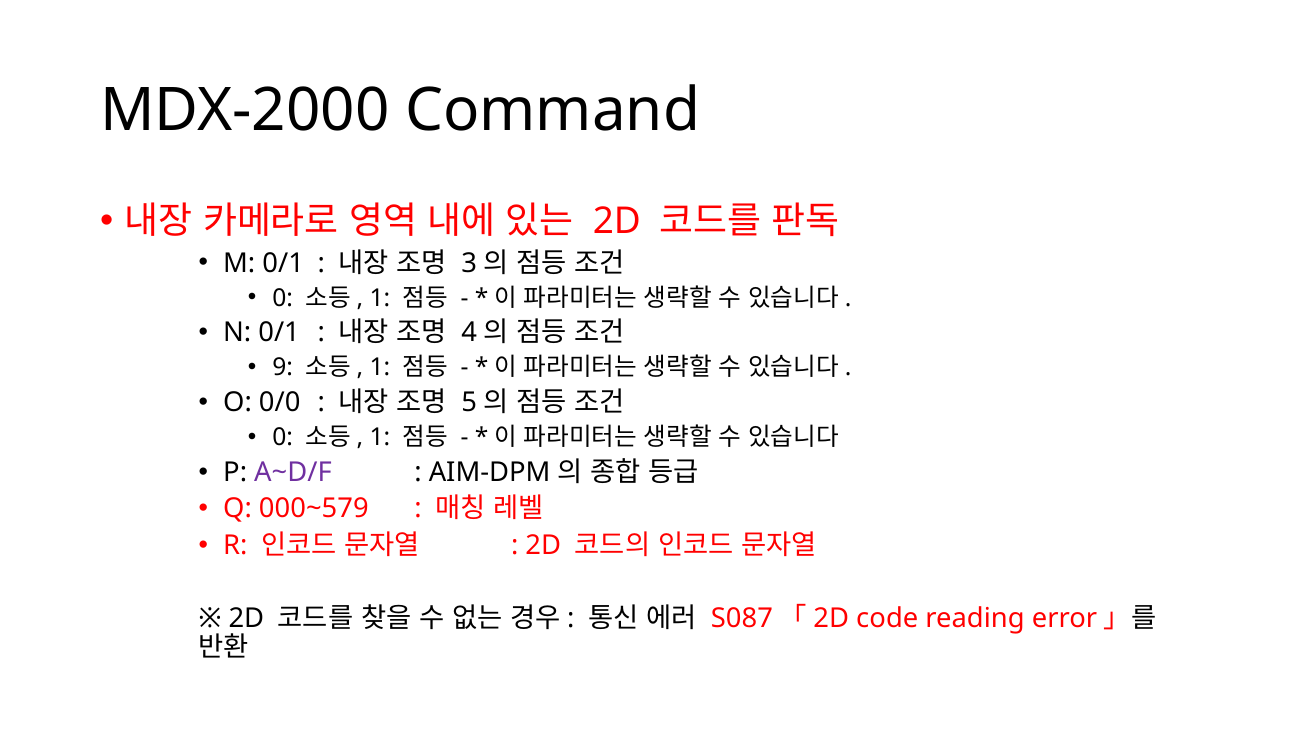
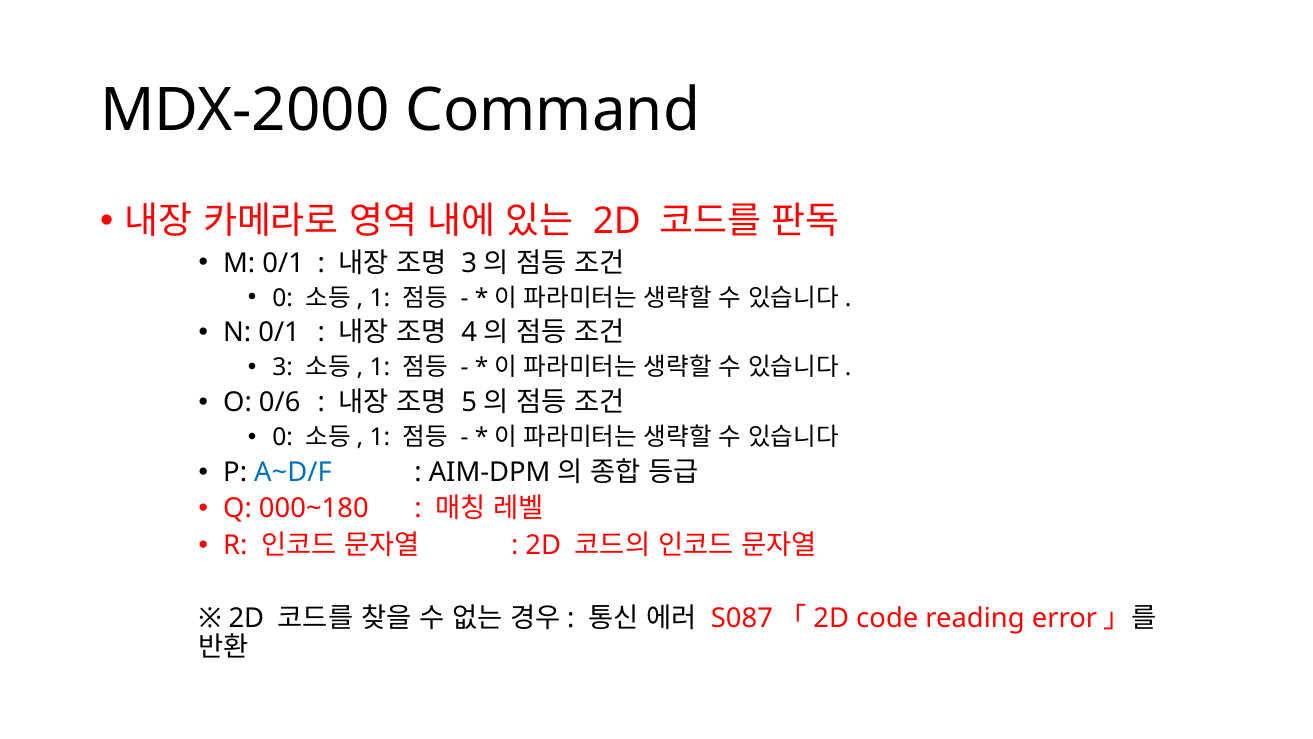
9 at (283, 368): 9 -> 3
0/0: 0/0 -> 0/6
A~D/F colour: purple -> blue
000~579: 000~579 -> 000~180
